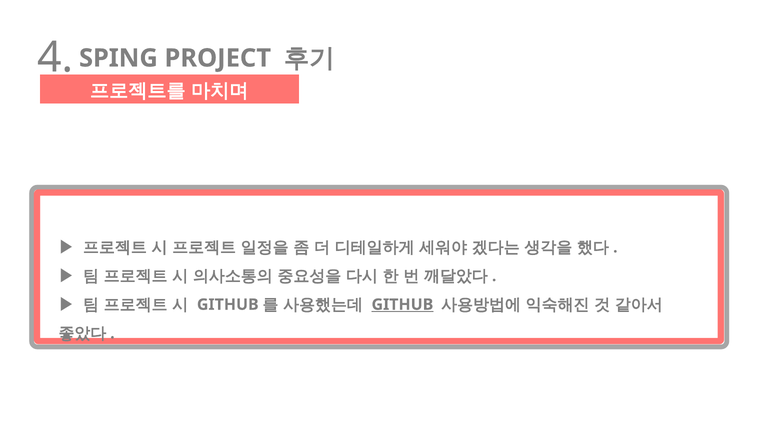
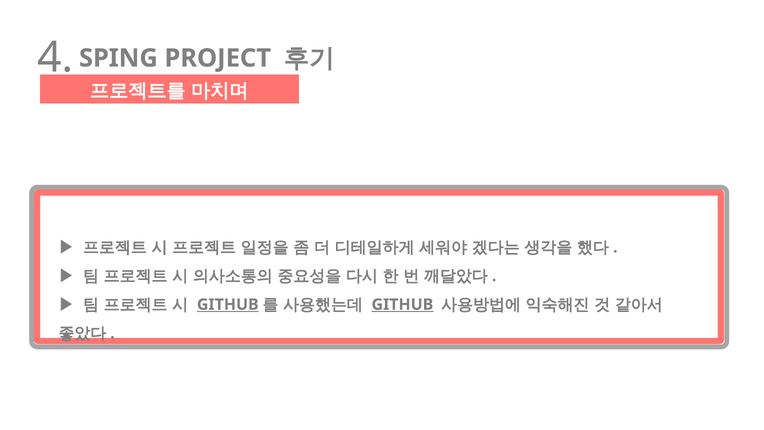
GITHUB at (228, 304) underline: none -> present
